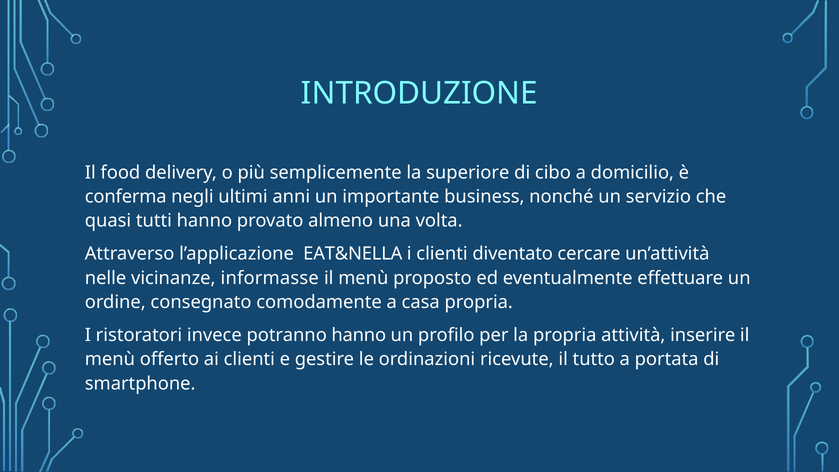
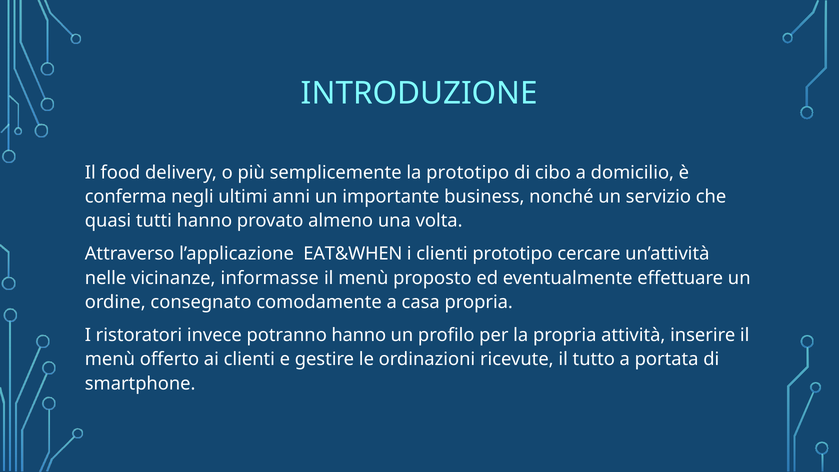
la superiore: superiore -> prototipo
EAT&NELLA: EAT&NELLA -> EAT&WHEN
clienti diventato: diventato -> prototipo
